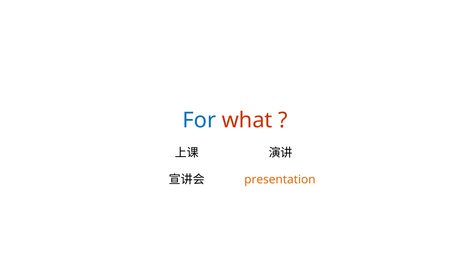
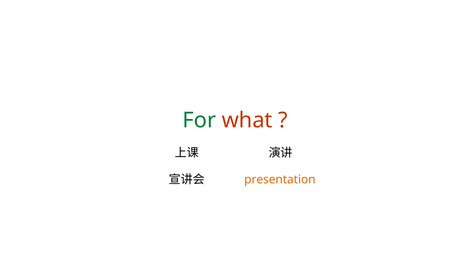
For colour: blue -> green
